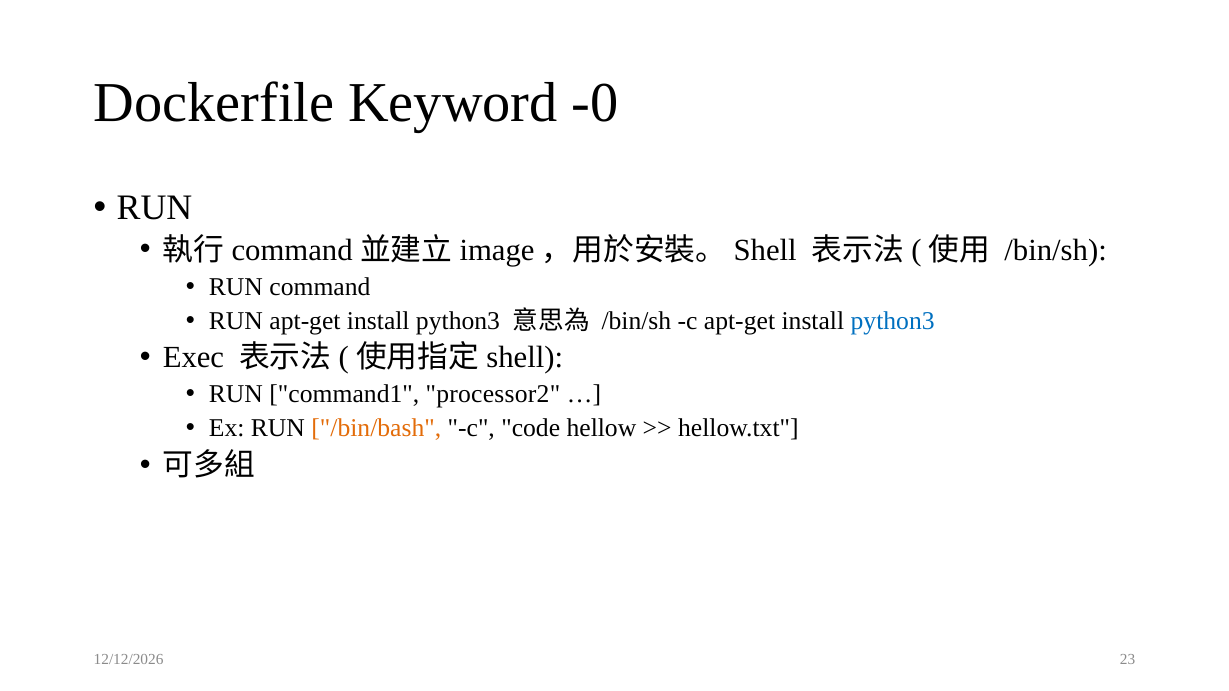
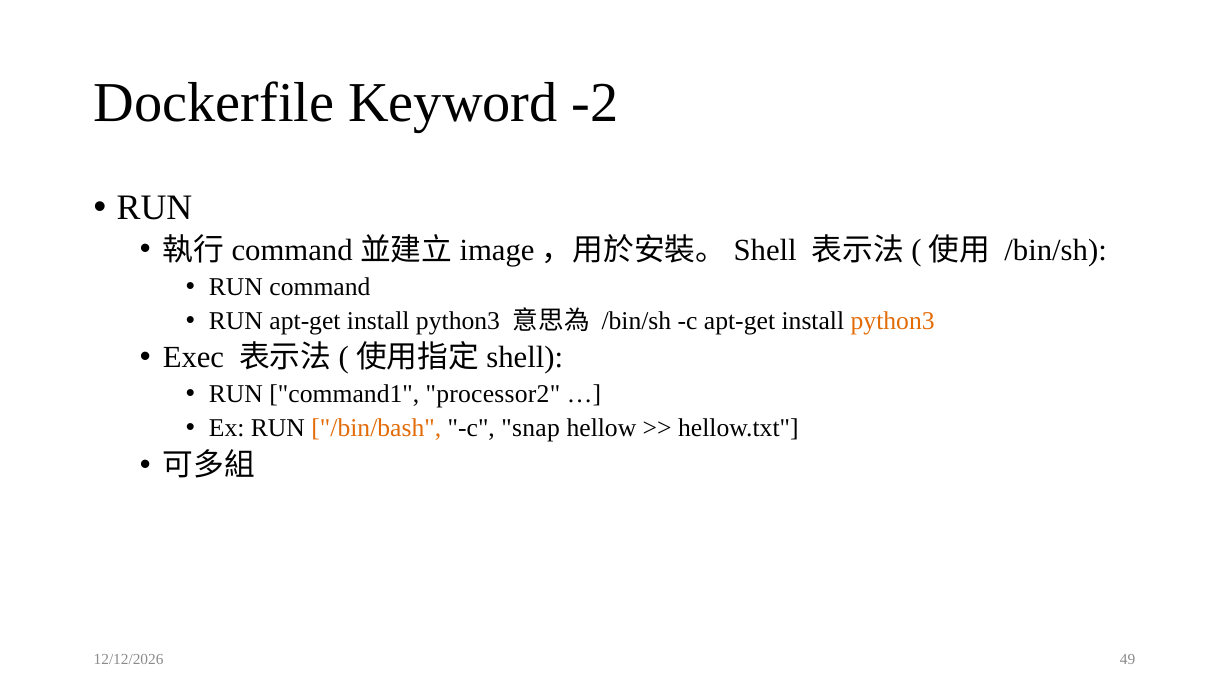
-0: -0 -> -2
python3 at (893, 321) colour: blue -> orange
code: code -> snap
23: 23 -> 49
